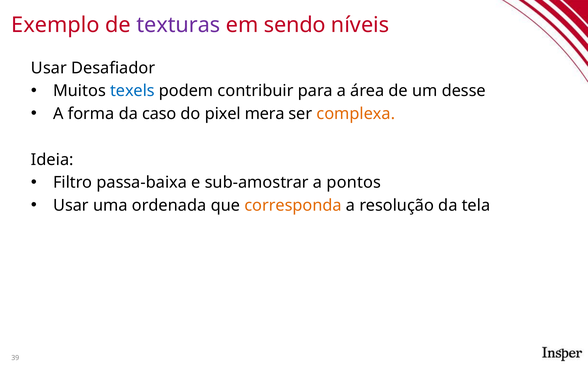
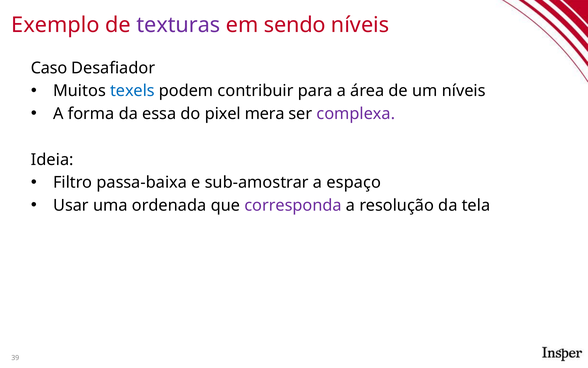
Usar at (49, 68): Usar -> Caso
um desse: desse -> níveis
caso: caso -> essa
complexa colour: orange -> purple
pontos: pontos -> espaço
corresponda colour: orange -> purple
